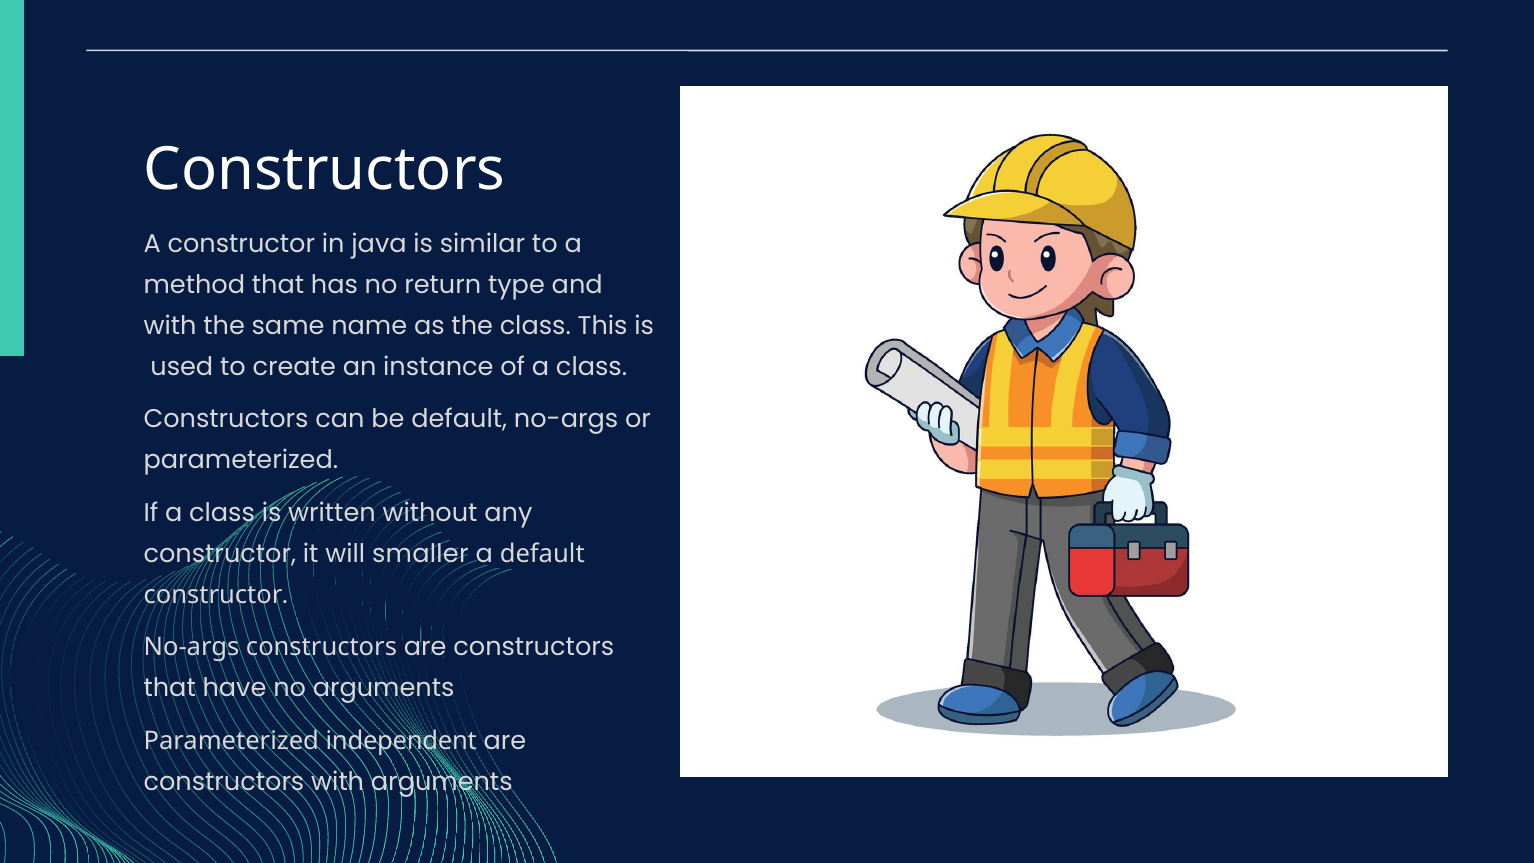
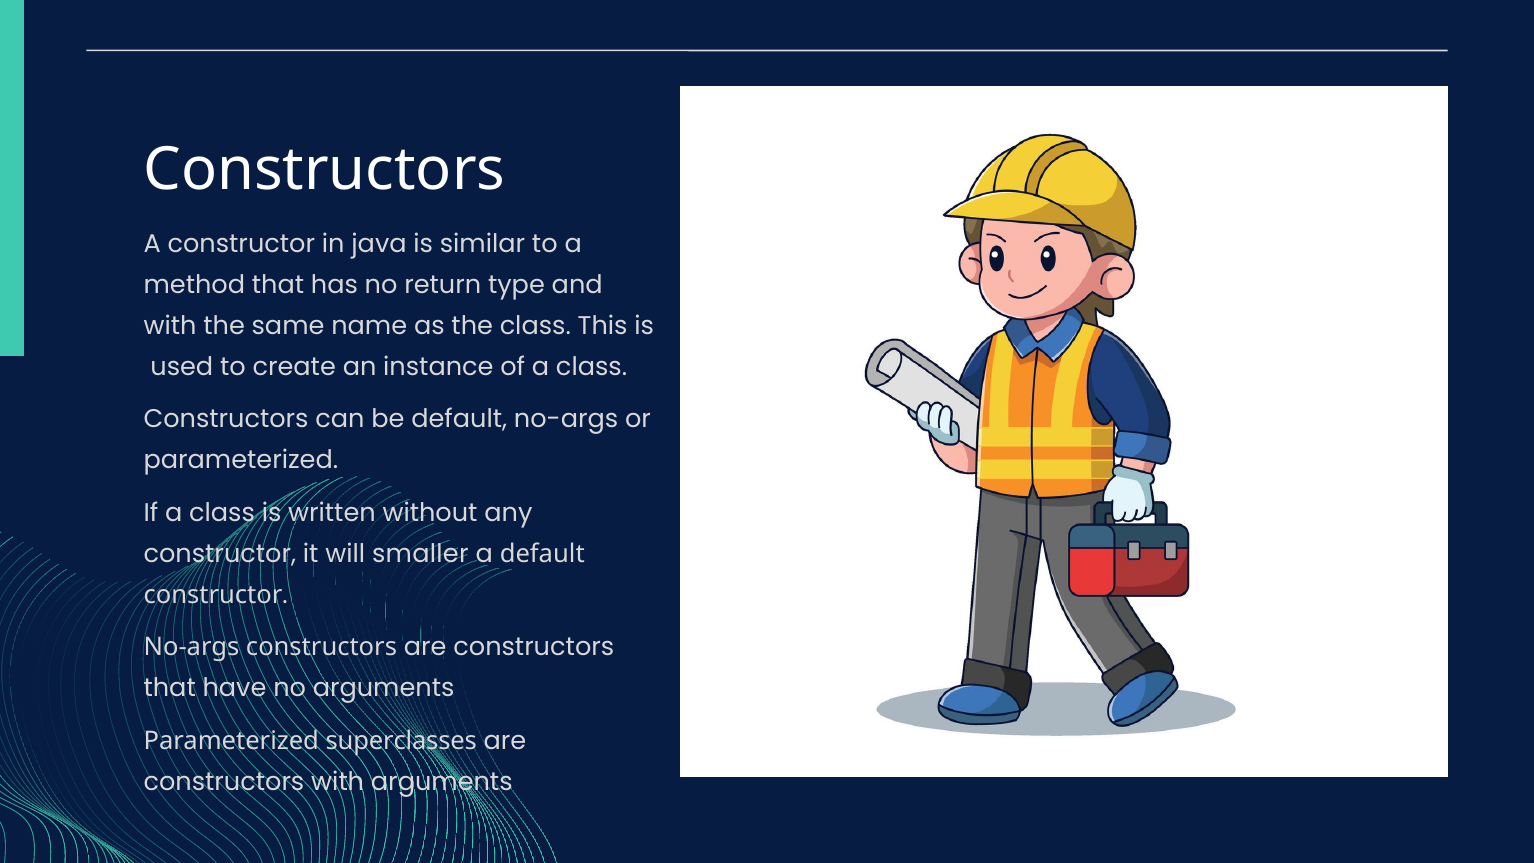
independent: independent -> superclasses
